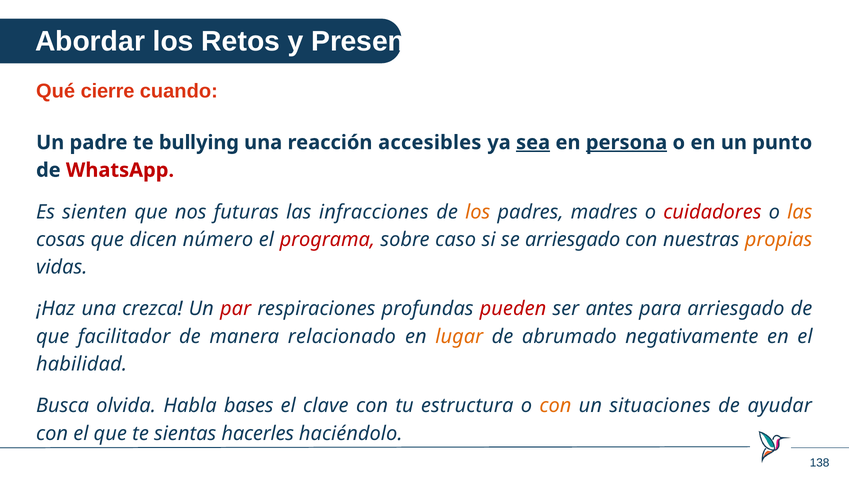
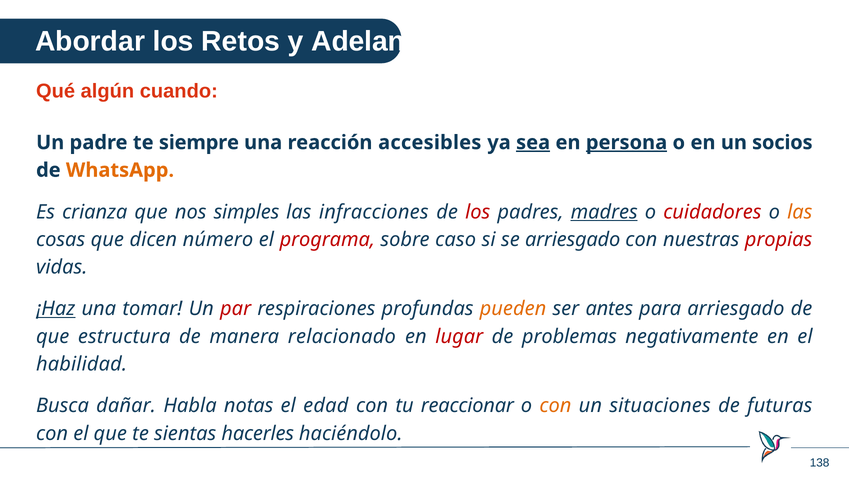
Presente: Presente -> Adelante
cierre: cierre -> algún
bullying: bullying -> siempre
punto: punto -> socios
WhatsApp colour: red -> orange
sienten: sienten -> crianza
futuras: futuras -> simples
los at (478, 212) colour: orange -> red
madres underline: none -> present
propias colour: orange -> red
¡Haz underline: none -> present
crezca: crezca -> tomar
pueden colour: red -> orange
facilitador: facilitador -> estructura
lugar colour: orange -> red
abrumado: abrumado -> problemas
olvida: olvida -> dañar
bases: bases -> notas
clave: clave -> edad
estructura: estructura -> reaccionar
ayudar: ayudar -> futuras
